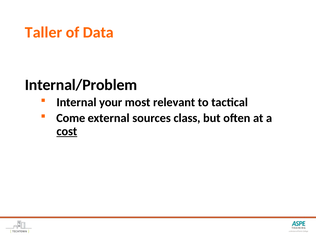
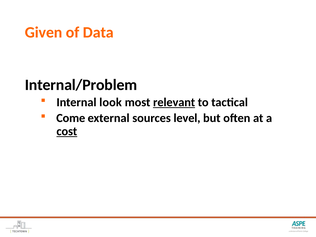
Taller: Taller -> Given
your: your -> look
relevant underline: none -> present
class: class -> level
